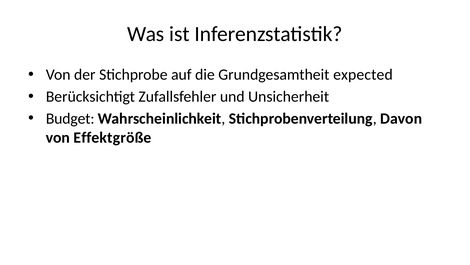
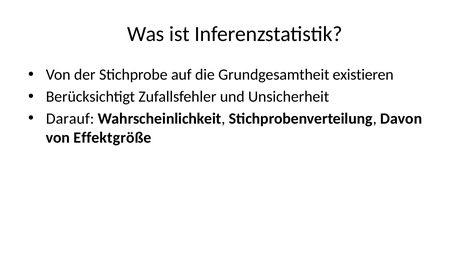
expected: expected -> existieren
Budget: Budget -> Darauf
